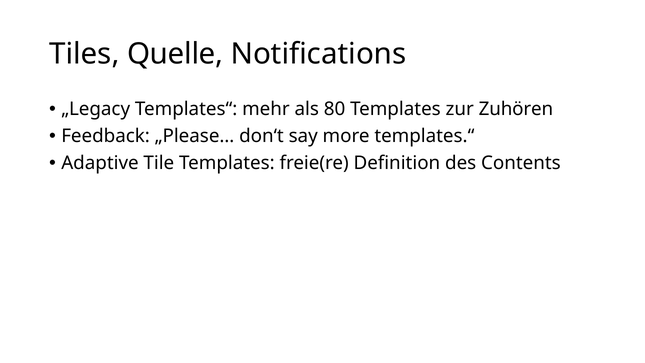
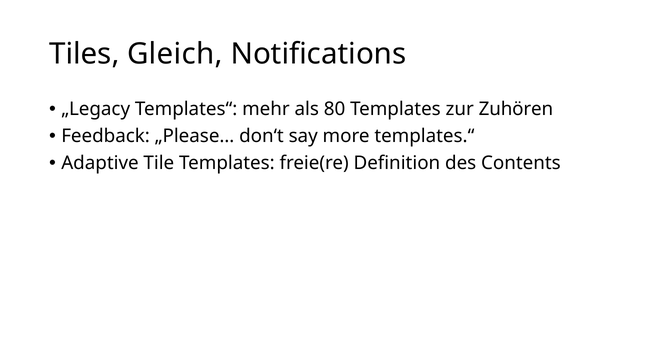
Quelle: Quelle -> Gleich
